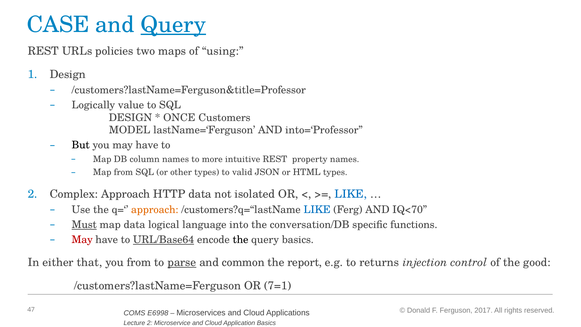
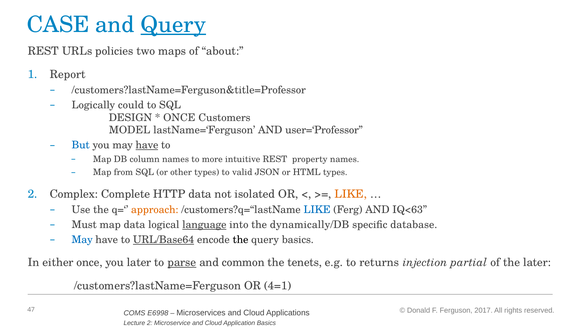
using: using -> about
Design at (68, 74): Design -> Report
value: value -> could
into=‘Professor: into=‘Professor -> user=‘Professor
But colour: black -> blue
have at (147, 145) underline: none -> present
Complex Approach: Approach -> Complete
LIKE at (351, 194) colour: blue -> orange
IQ<70: IQ<70 -> IQ<63
Must underline: present -> none
language underline: none -> present
conversation/DB: conversation/DB -> dynamically/DB
functions: functions -> database
May at (82, 240) colour: red -> blue
either that: that -> once
you from: from -> later
report: report -> tenets
control: control -> partial
the good: good -> later
7=1: 7=1 -> 4=1
